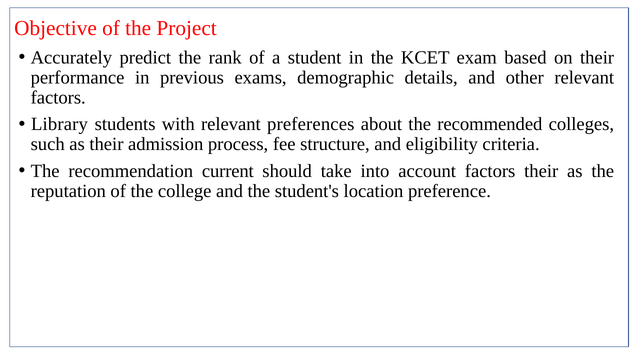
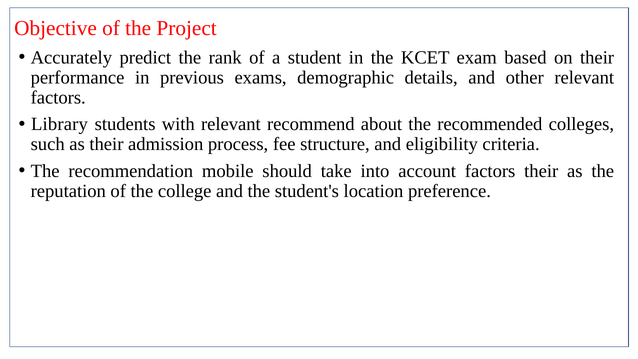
preferences: preferences -> recommend
current: current -> mobile
